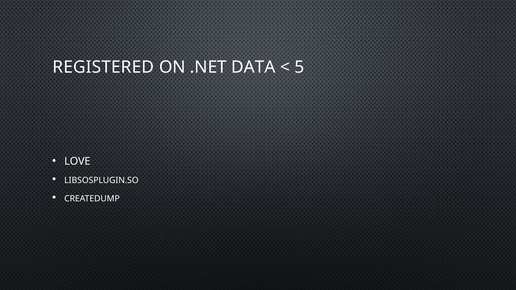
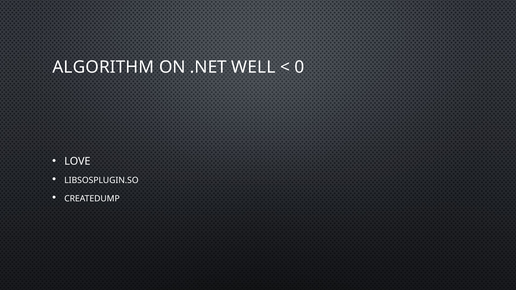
REGISTERED: REGISTERED -> ALGORITHM
DATA: DATA -> WELL
5: 5 -> 0
